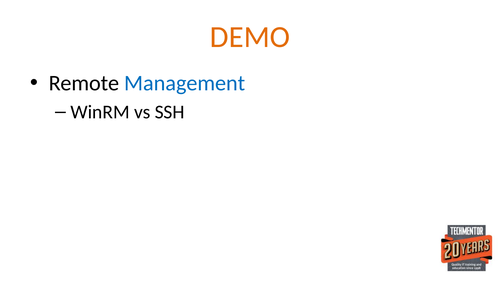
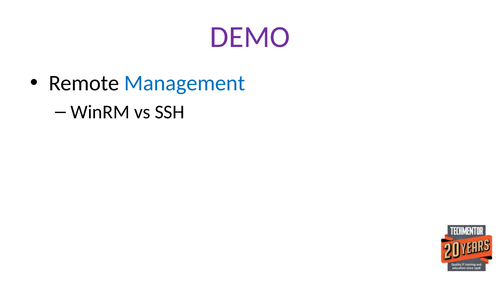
DEMO colour: orange -> purple
